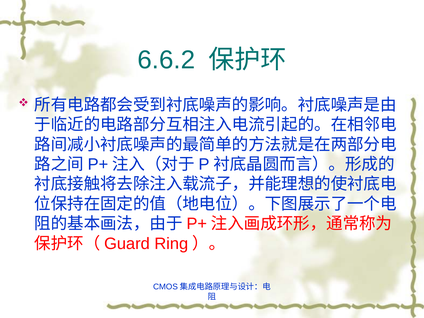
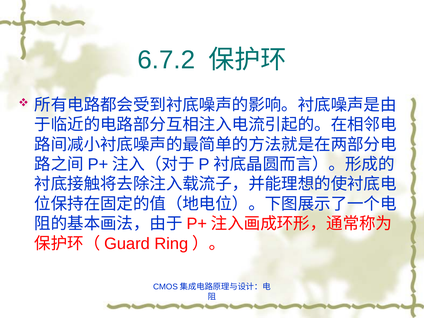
6.6.2: 6.6.2 -> 6.7.2
